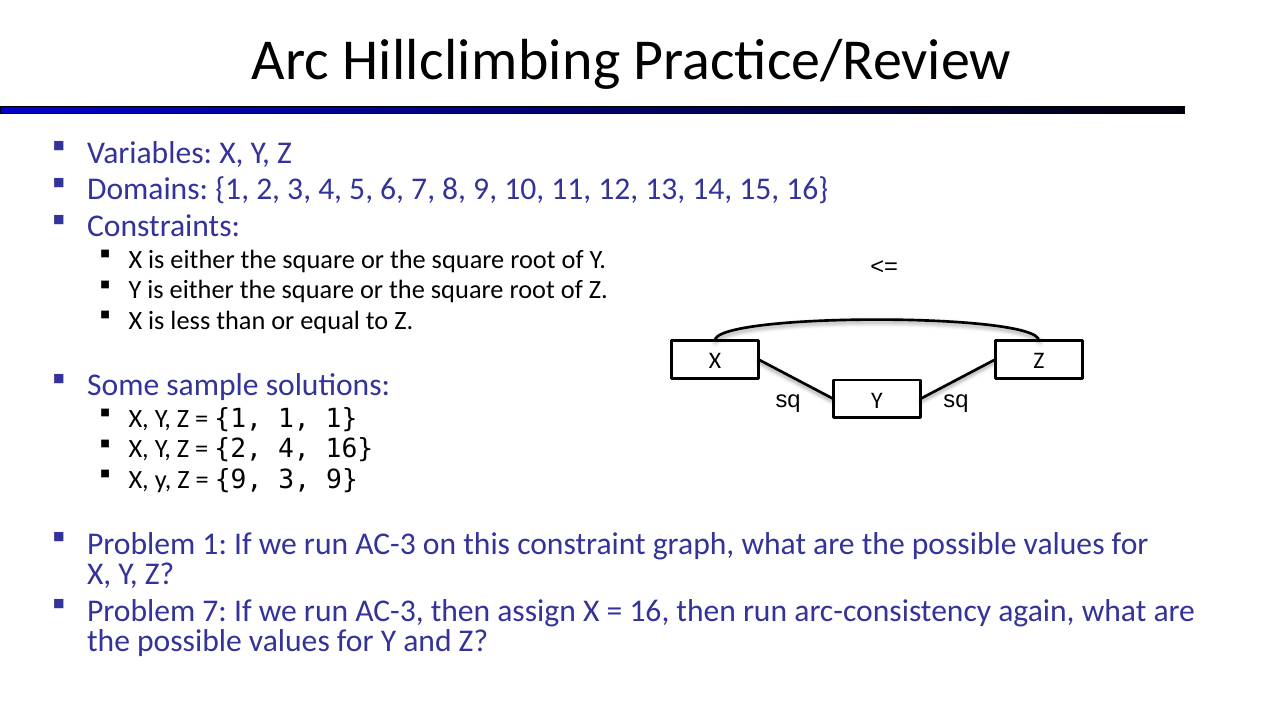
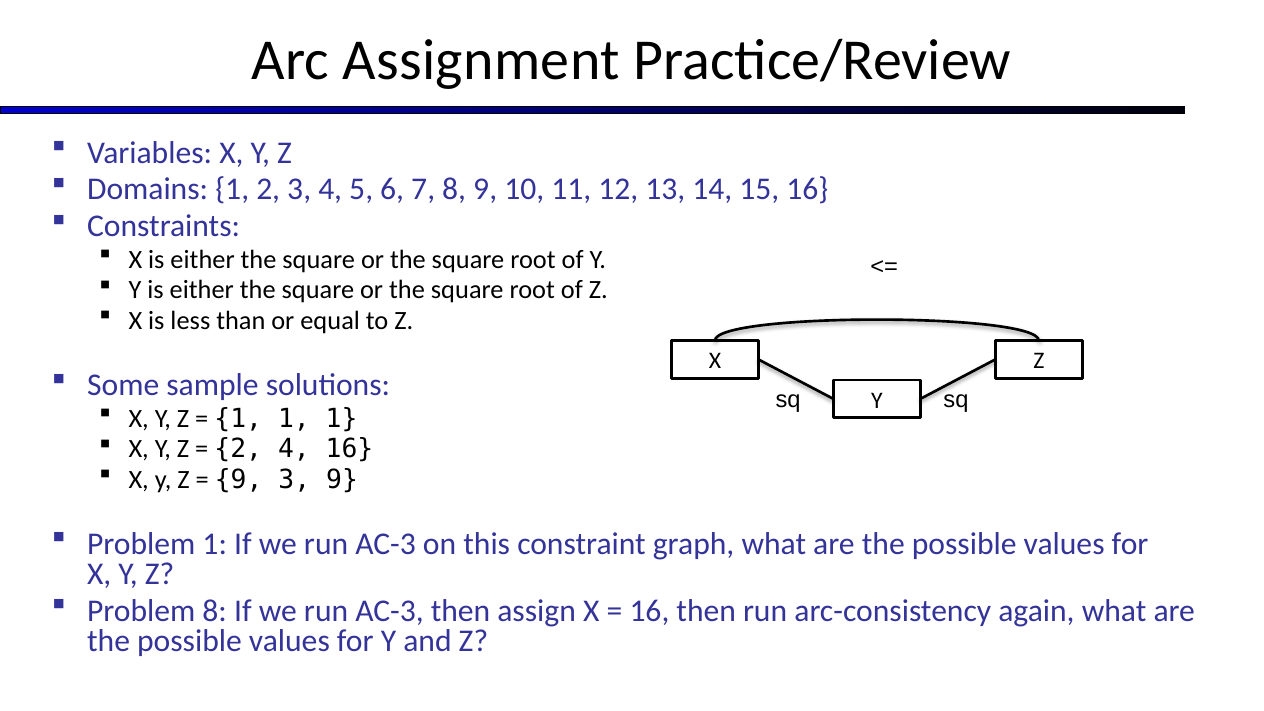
Hillclimbing: Hillclimbing -> Assignment
Problem 7: 7 -> 8
